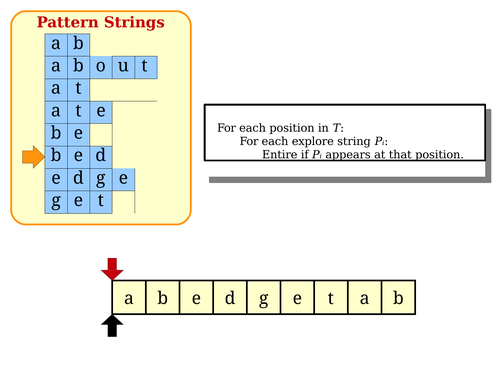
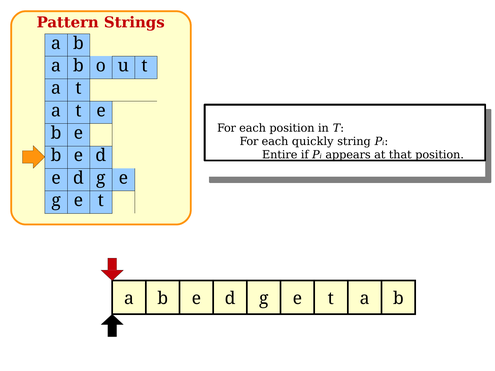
explore: explore -> quickly
